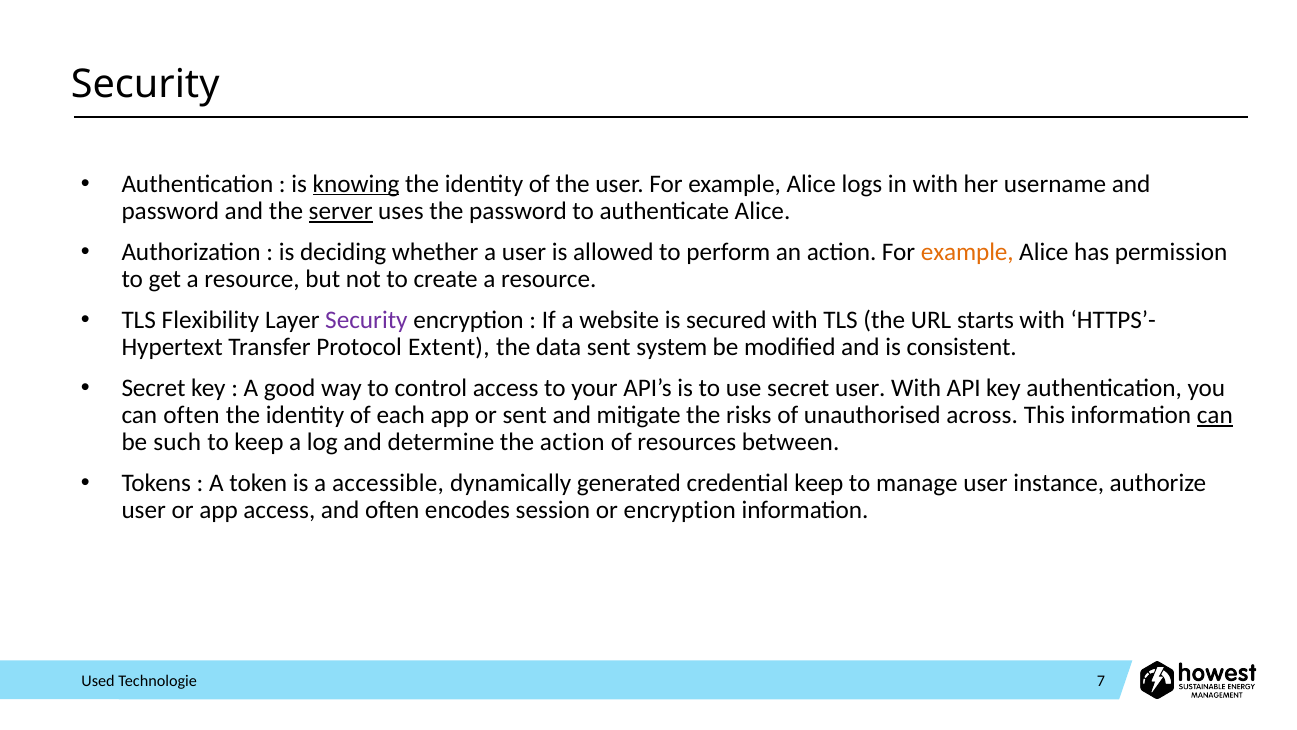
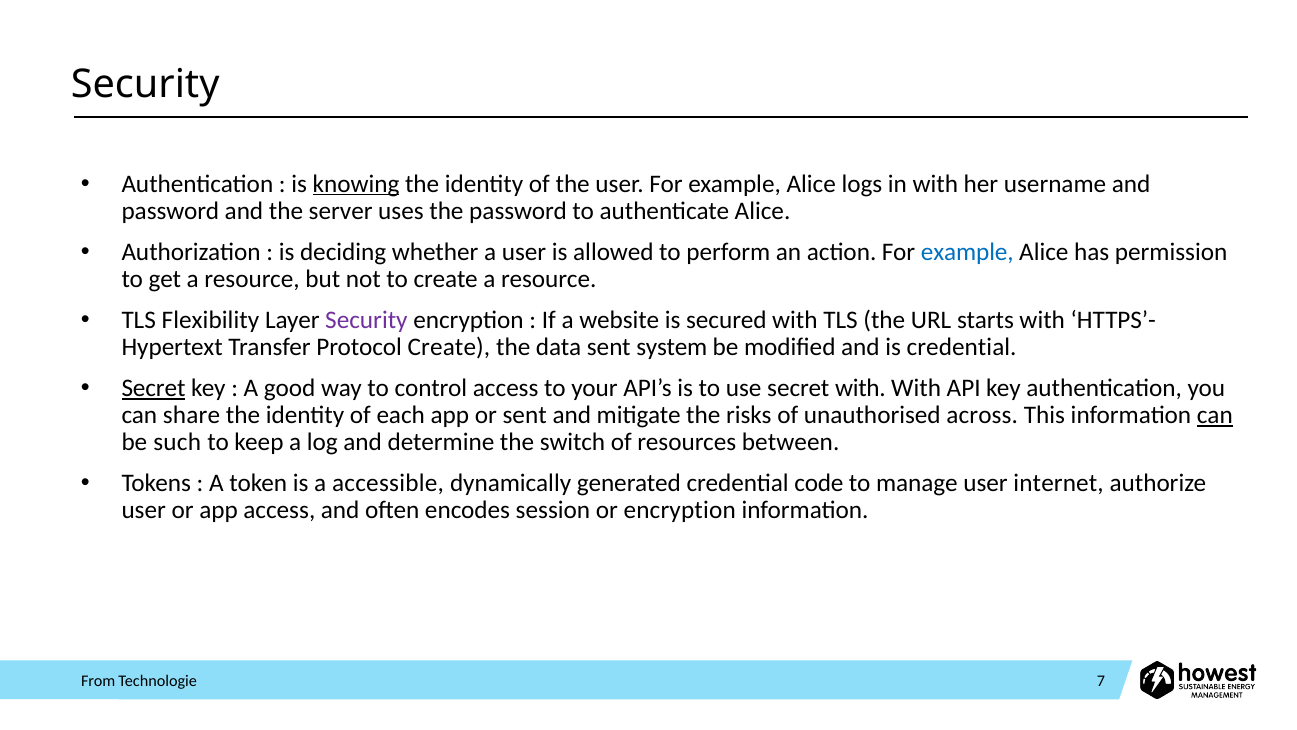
server underline: present -> none
example at (967, 252) colour: orange -> blue
Protocol Extent: Extent -> Create
is consistent: consistent -> credential
Secret at (154, 388) underline: none -> present
secret user: user -> with
can often: often -> share
the action: action -> switch
credential keep: keep -> code
instance: instance -> internet
Used: Used -> From
